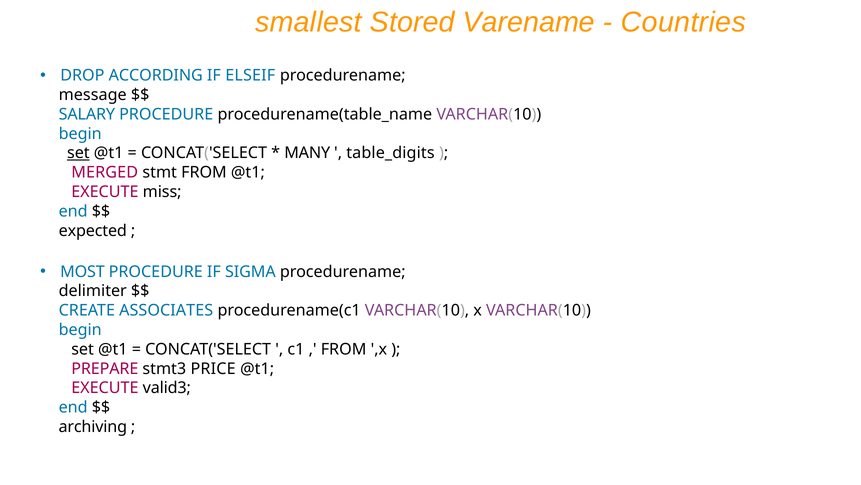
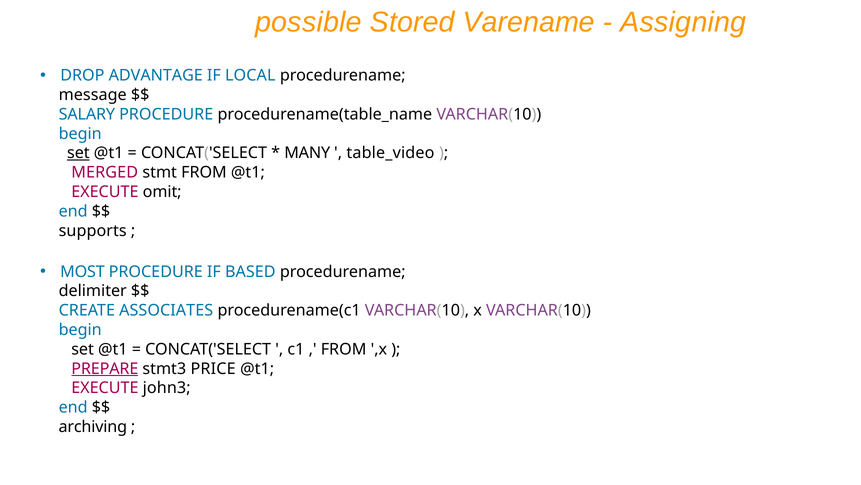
smallest: smallest -> possible
Countries: Countries -> Assigning
ACCORDING: ACCORDING -> ADVANTAGE
ELSEIF: ELSEIF -> LOCAL
table_digits: table_digits -> table_video
miss: miss -> omit
expected: expected -> supports
SIGMA: SIGMA -> BASED
PREPARE underline: none -> present
valid3: valid3 -> john3
